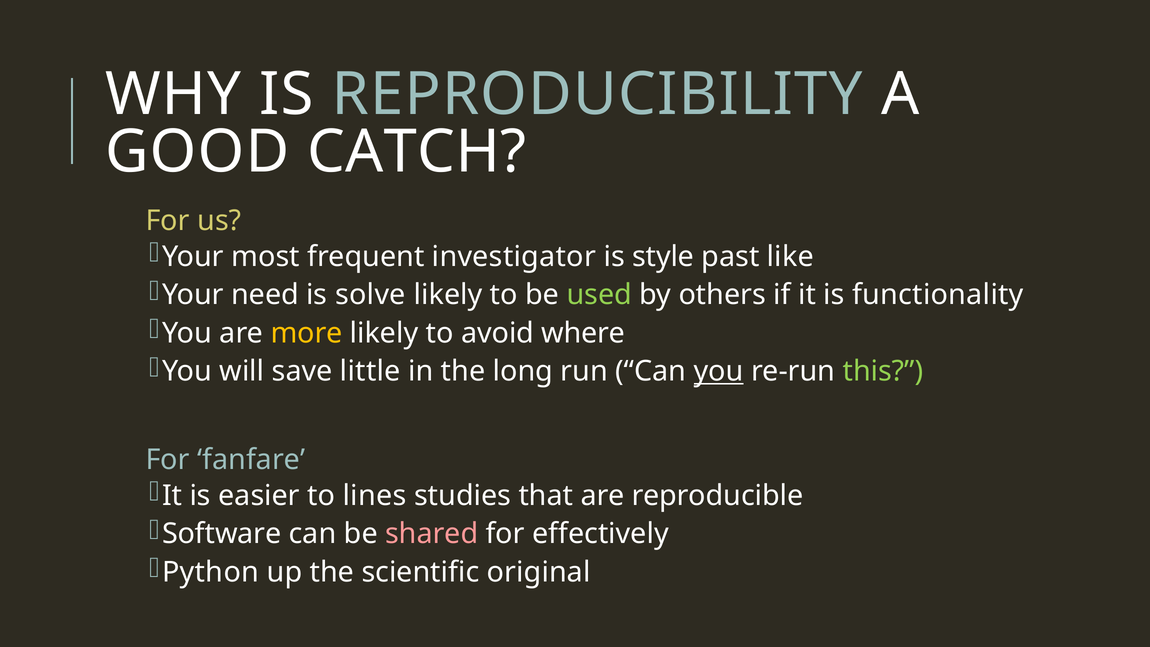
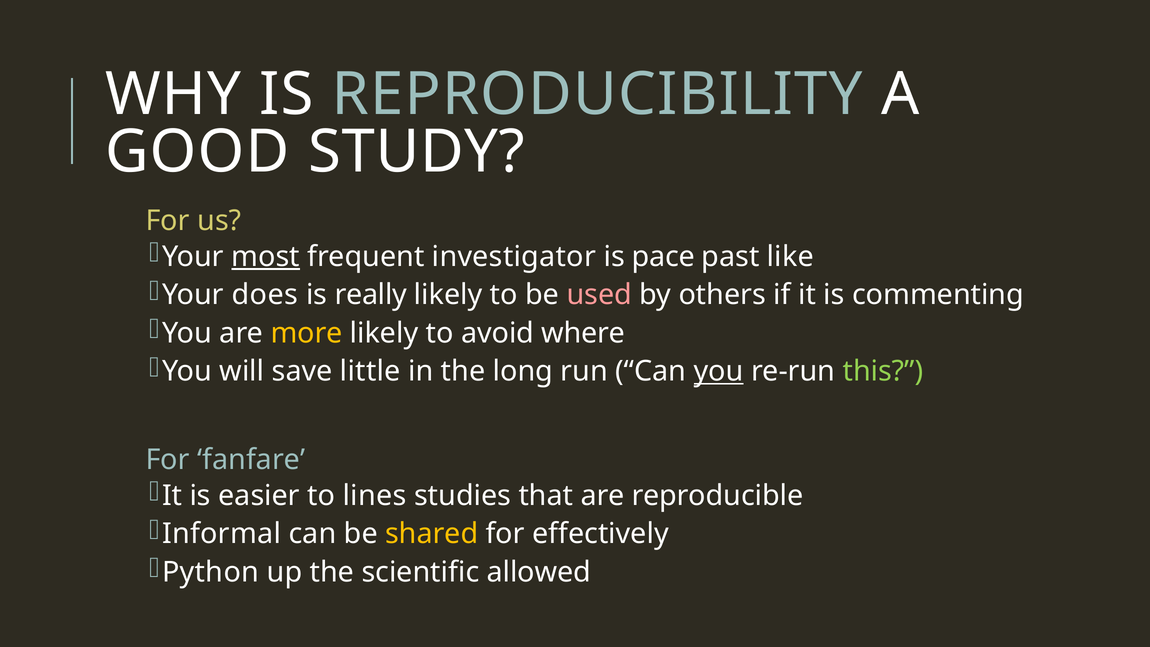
CATCH: CATCH -> STUDY
most underline: none -> present
style: style -> pace
need: need -> does
solve: solve -> really
used colour: light green -> pink
functionality: functionality -> commenting
Software: Software -> Informal
shared colour: pink -> yellow
original: original -> allowed
